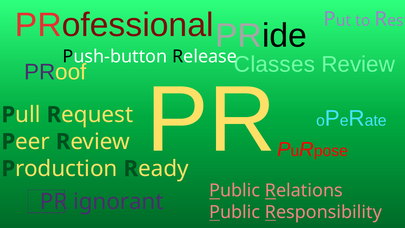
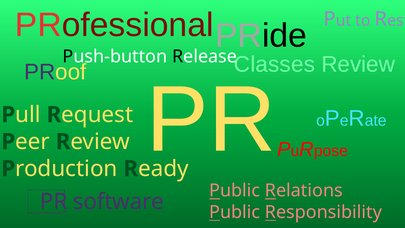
ignorant: ignorant -> software
